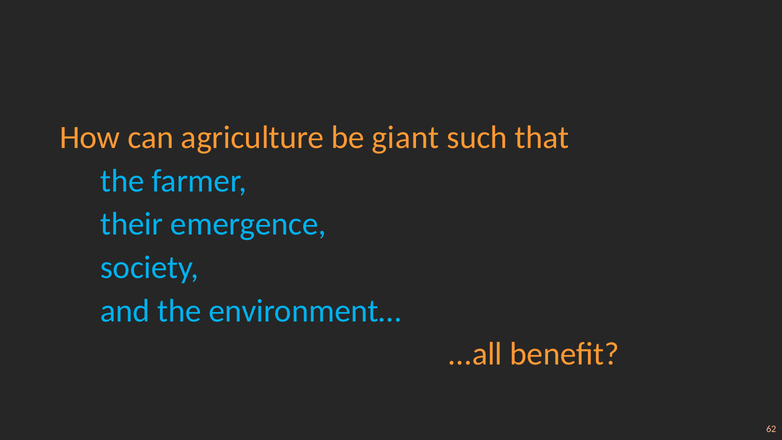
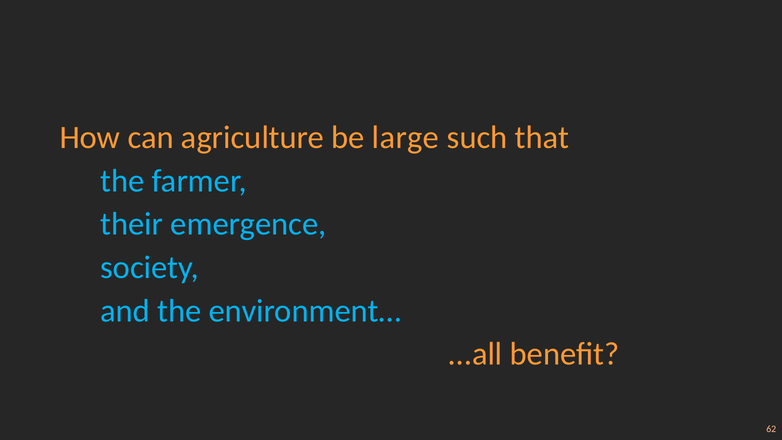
giant: giant -> large
